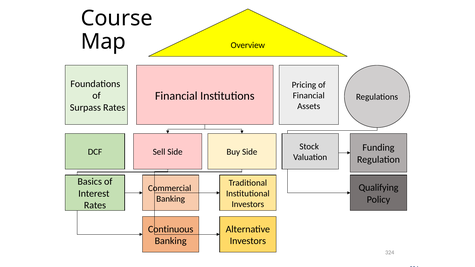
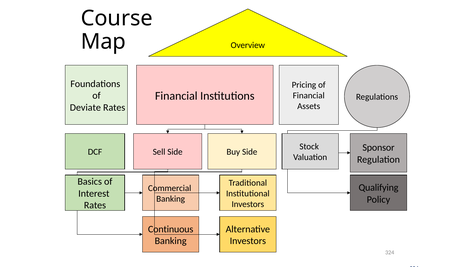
Surpass: Surpass -> Deviate
Funding: Funding -> Sponsor
